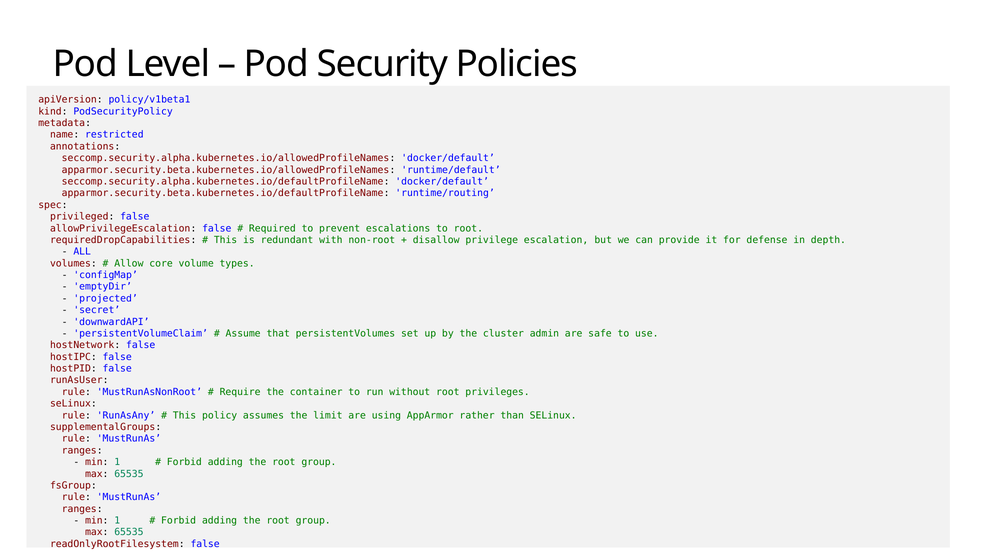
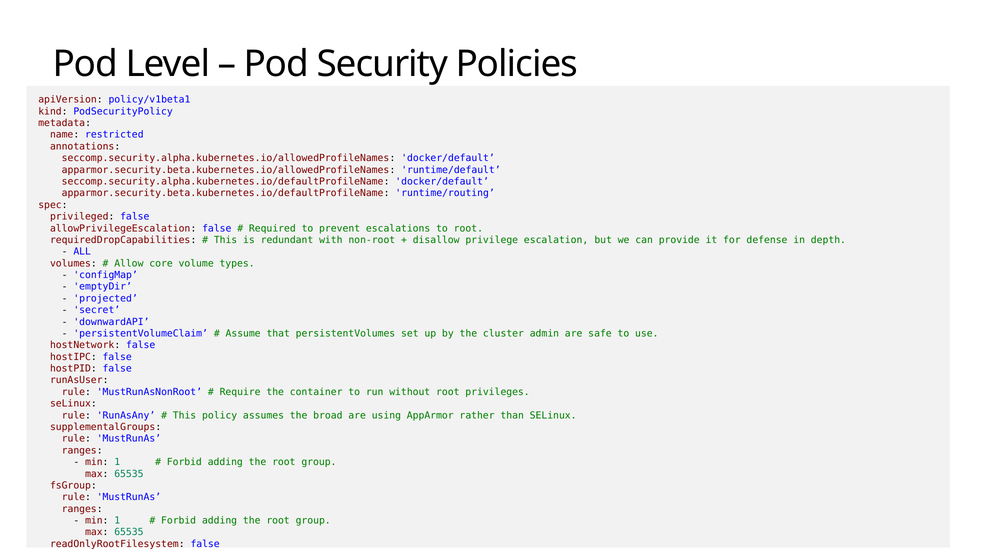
limit: limit -> broad
